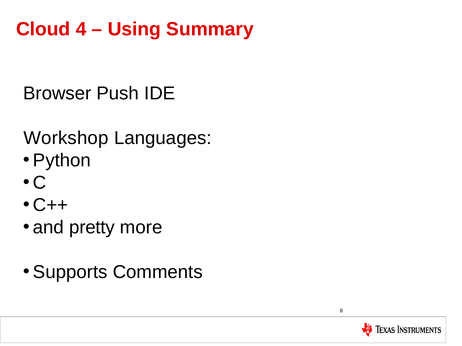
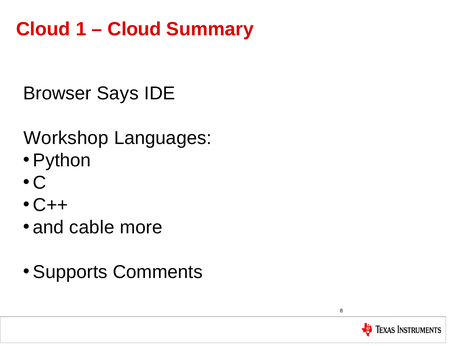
4: 4 -> 1
Using at (134, 29): Using -> Cloud
Push: Push -> Says
pretty: pretty -> cable
